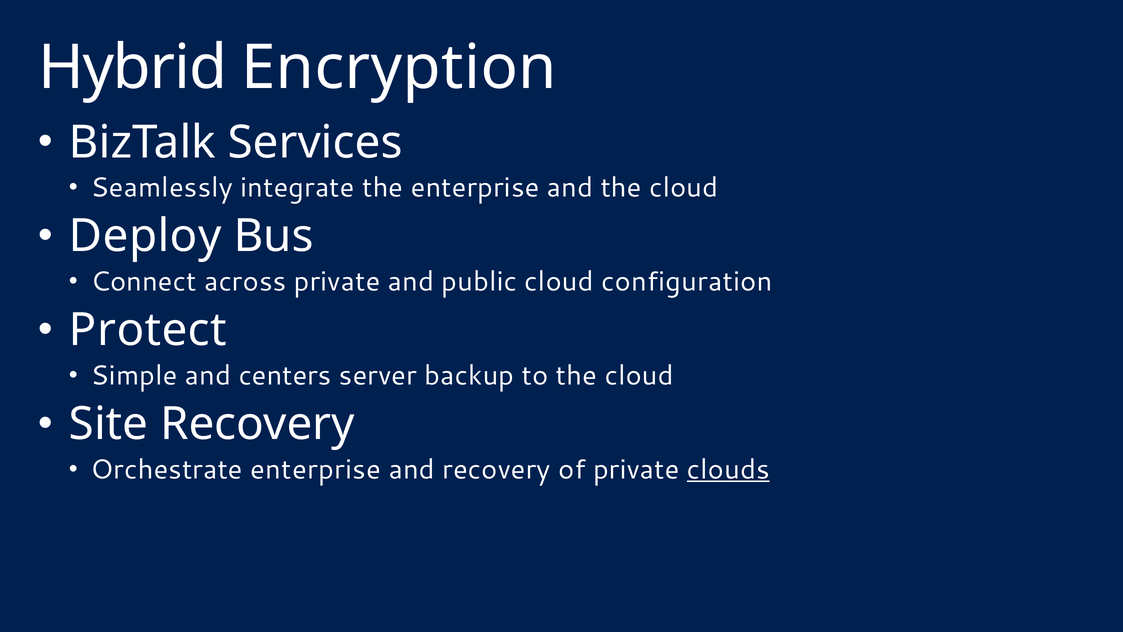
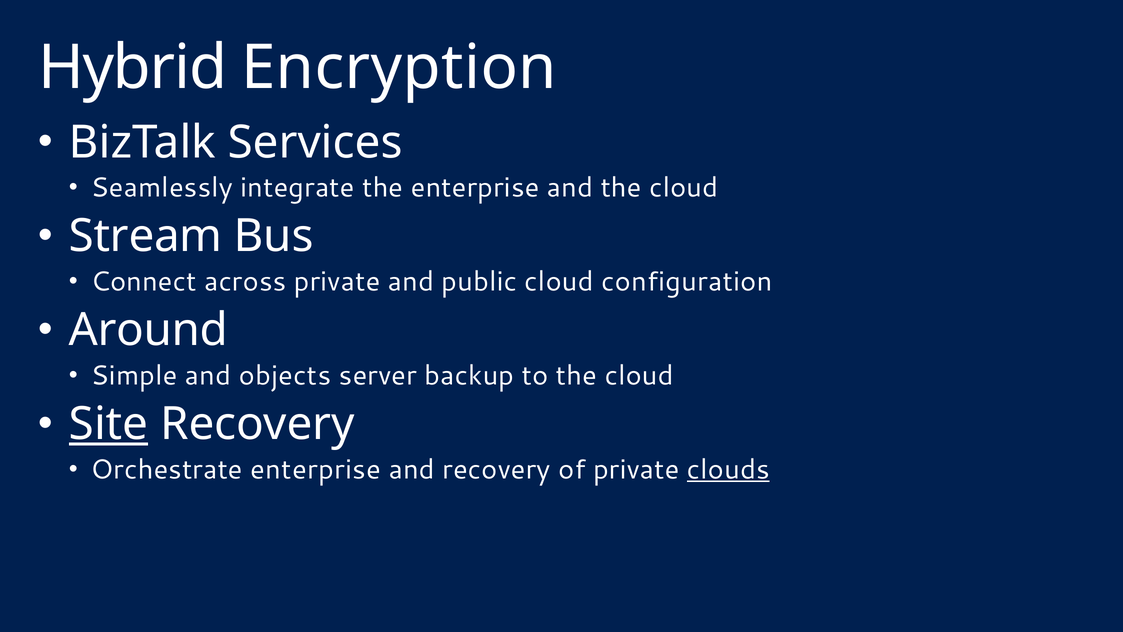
Deploy: Deploy -> Stream
Protect: Protect -> Around
centers: centers -> objects
Site underline: none -> present
